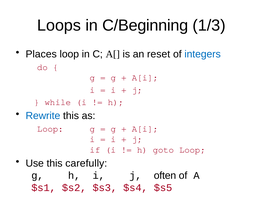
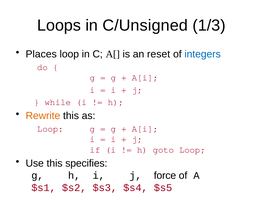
C/Beginning: C/Beginning -> C/Unsigned
Rewrite colour: blue -> orange
carefully: carefully -> specifies
often: often -> force
